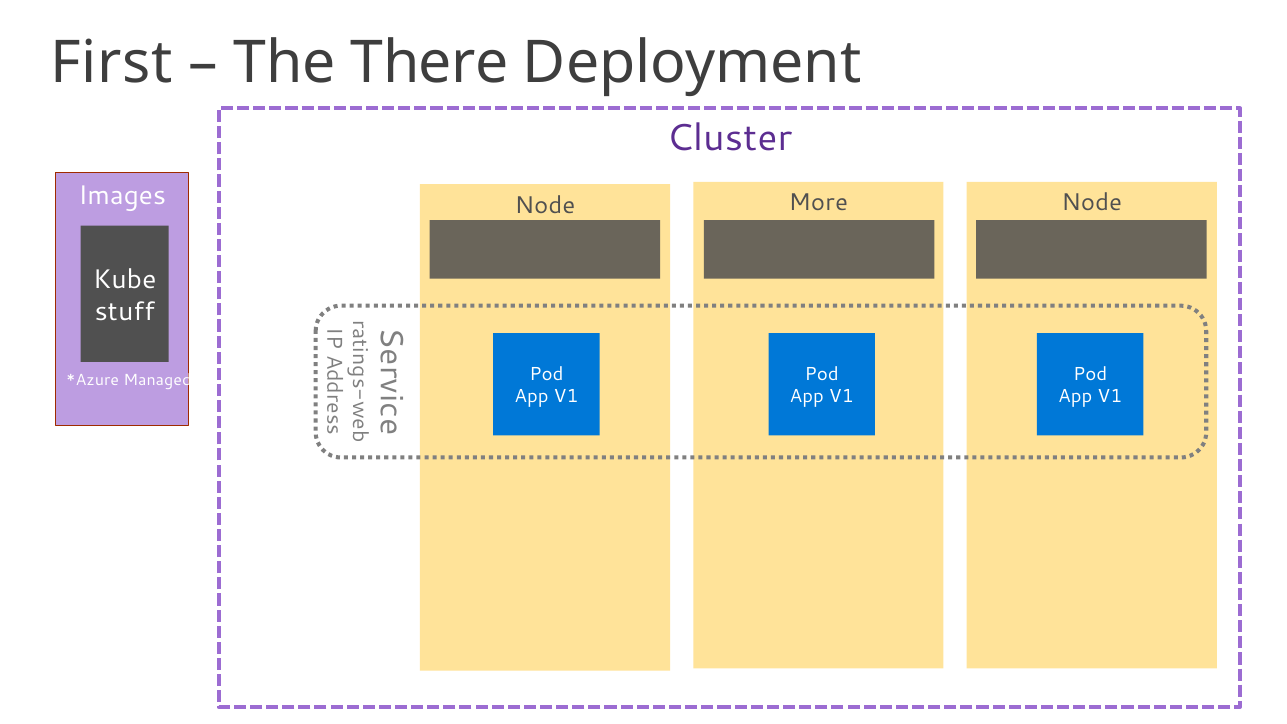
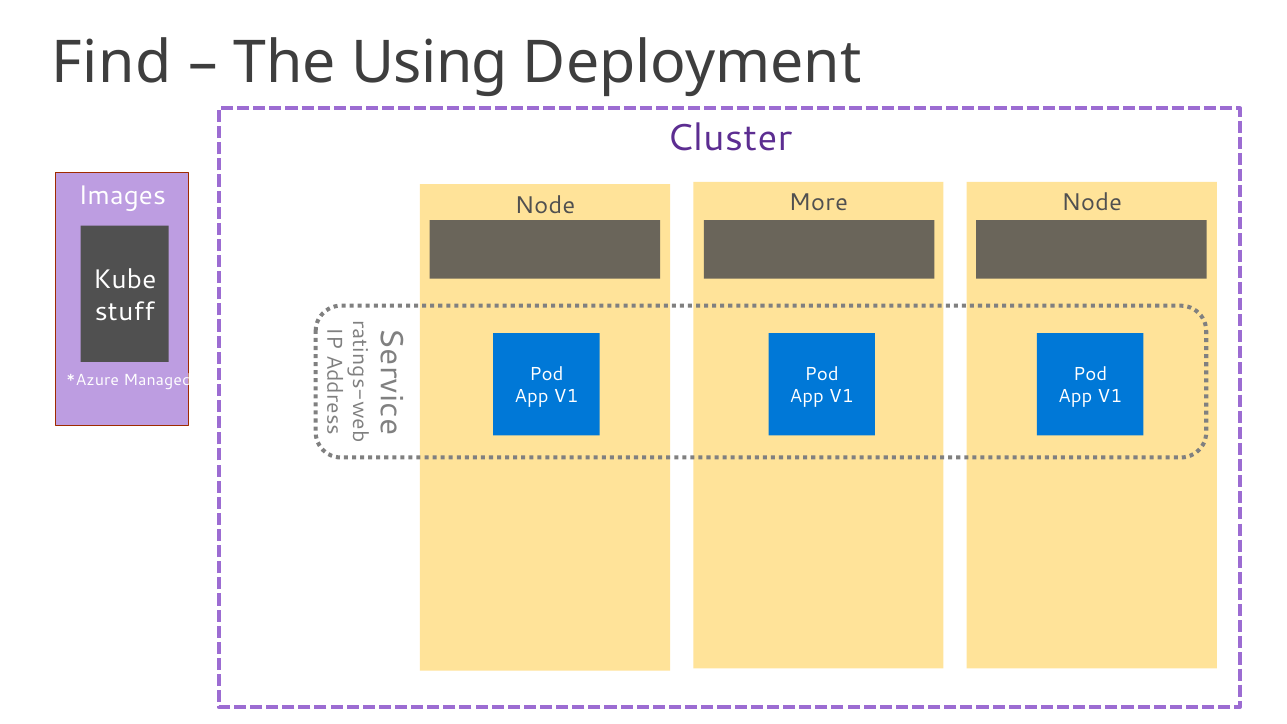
First: First -> Find
There: There -> Using
